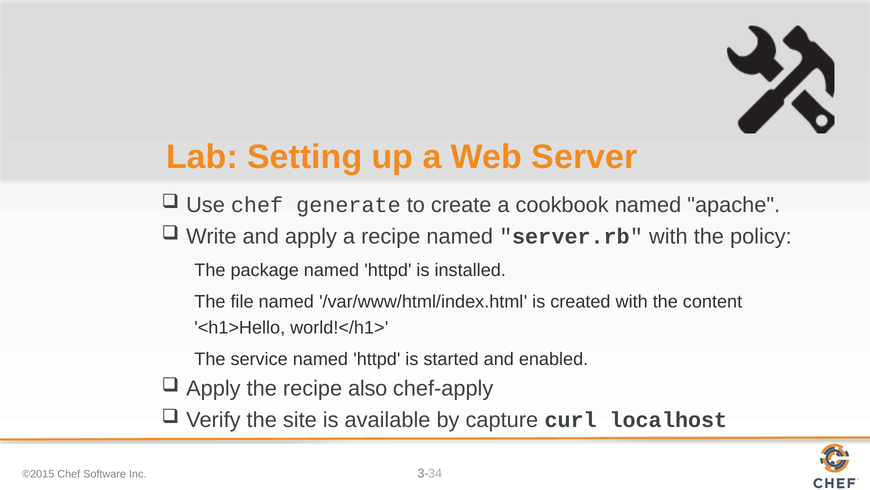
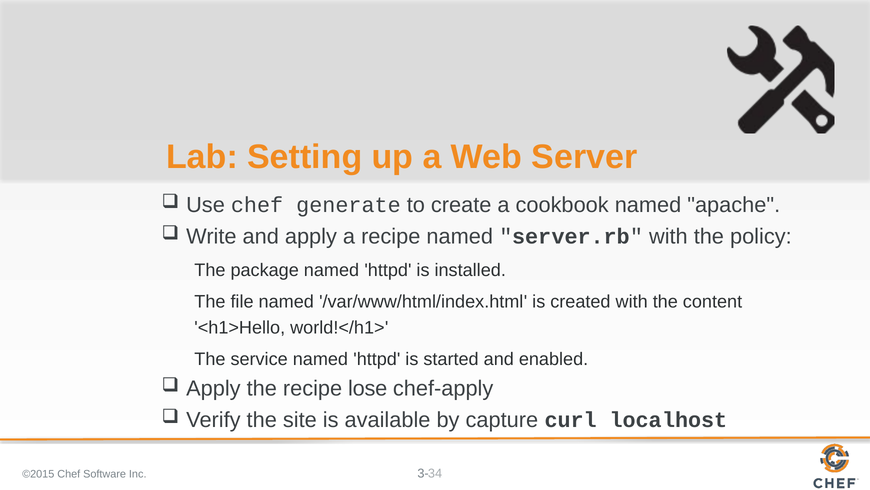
also: also -> lose
